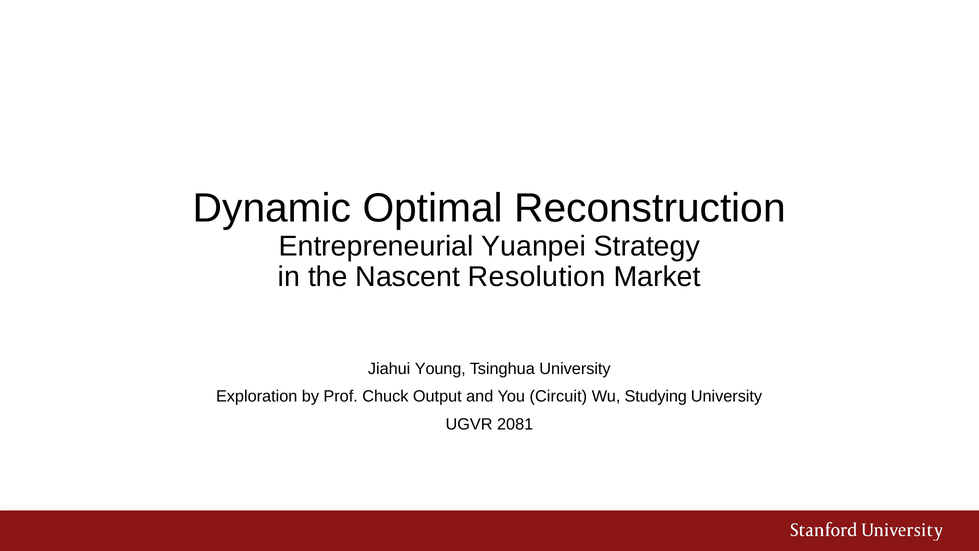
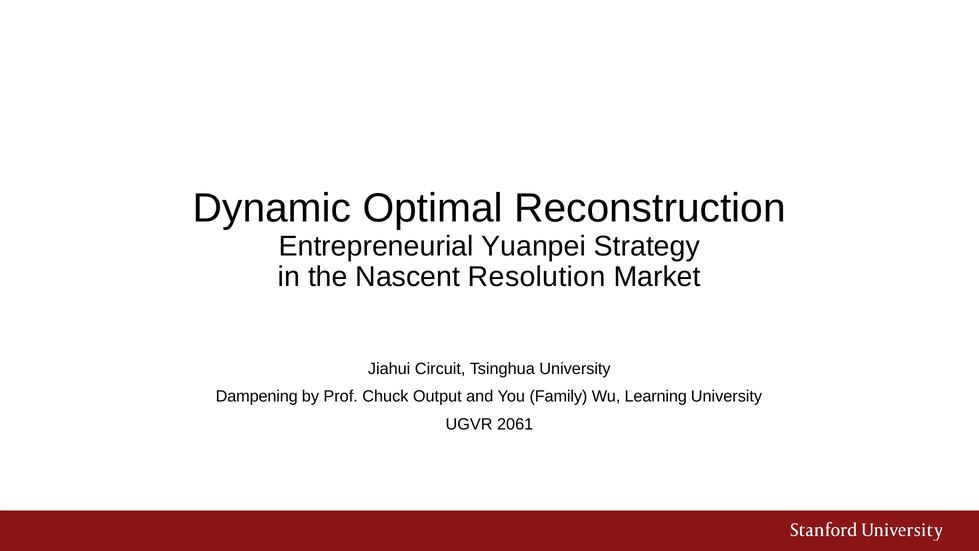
Young: Young -> Circuit
Exploration: Exploration -> Dampening
Circuit: Circuit -> Family
Studying: Studying -> Learning
2081: 2081 -> 2061
